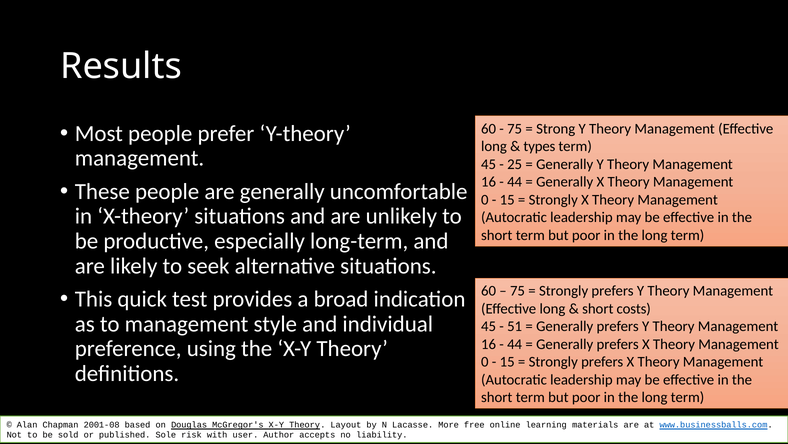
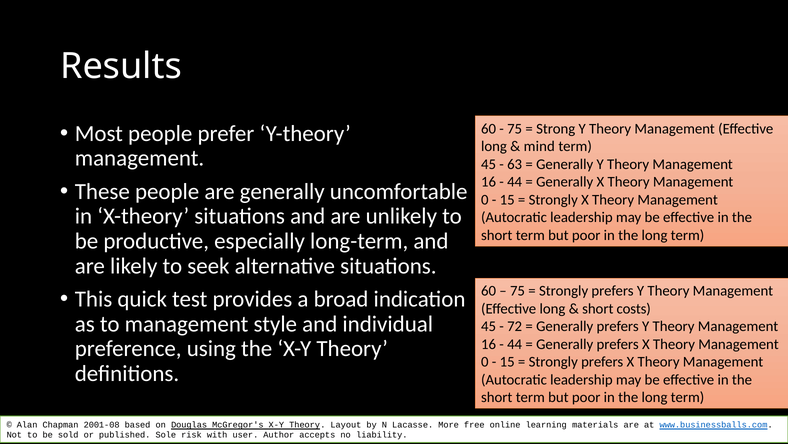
types: types -> mind
25: 25 -> 63
51: 51 -> 72
